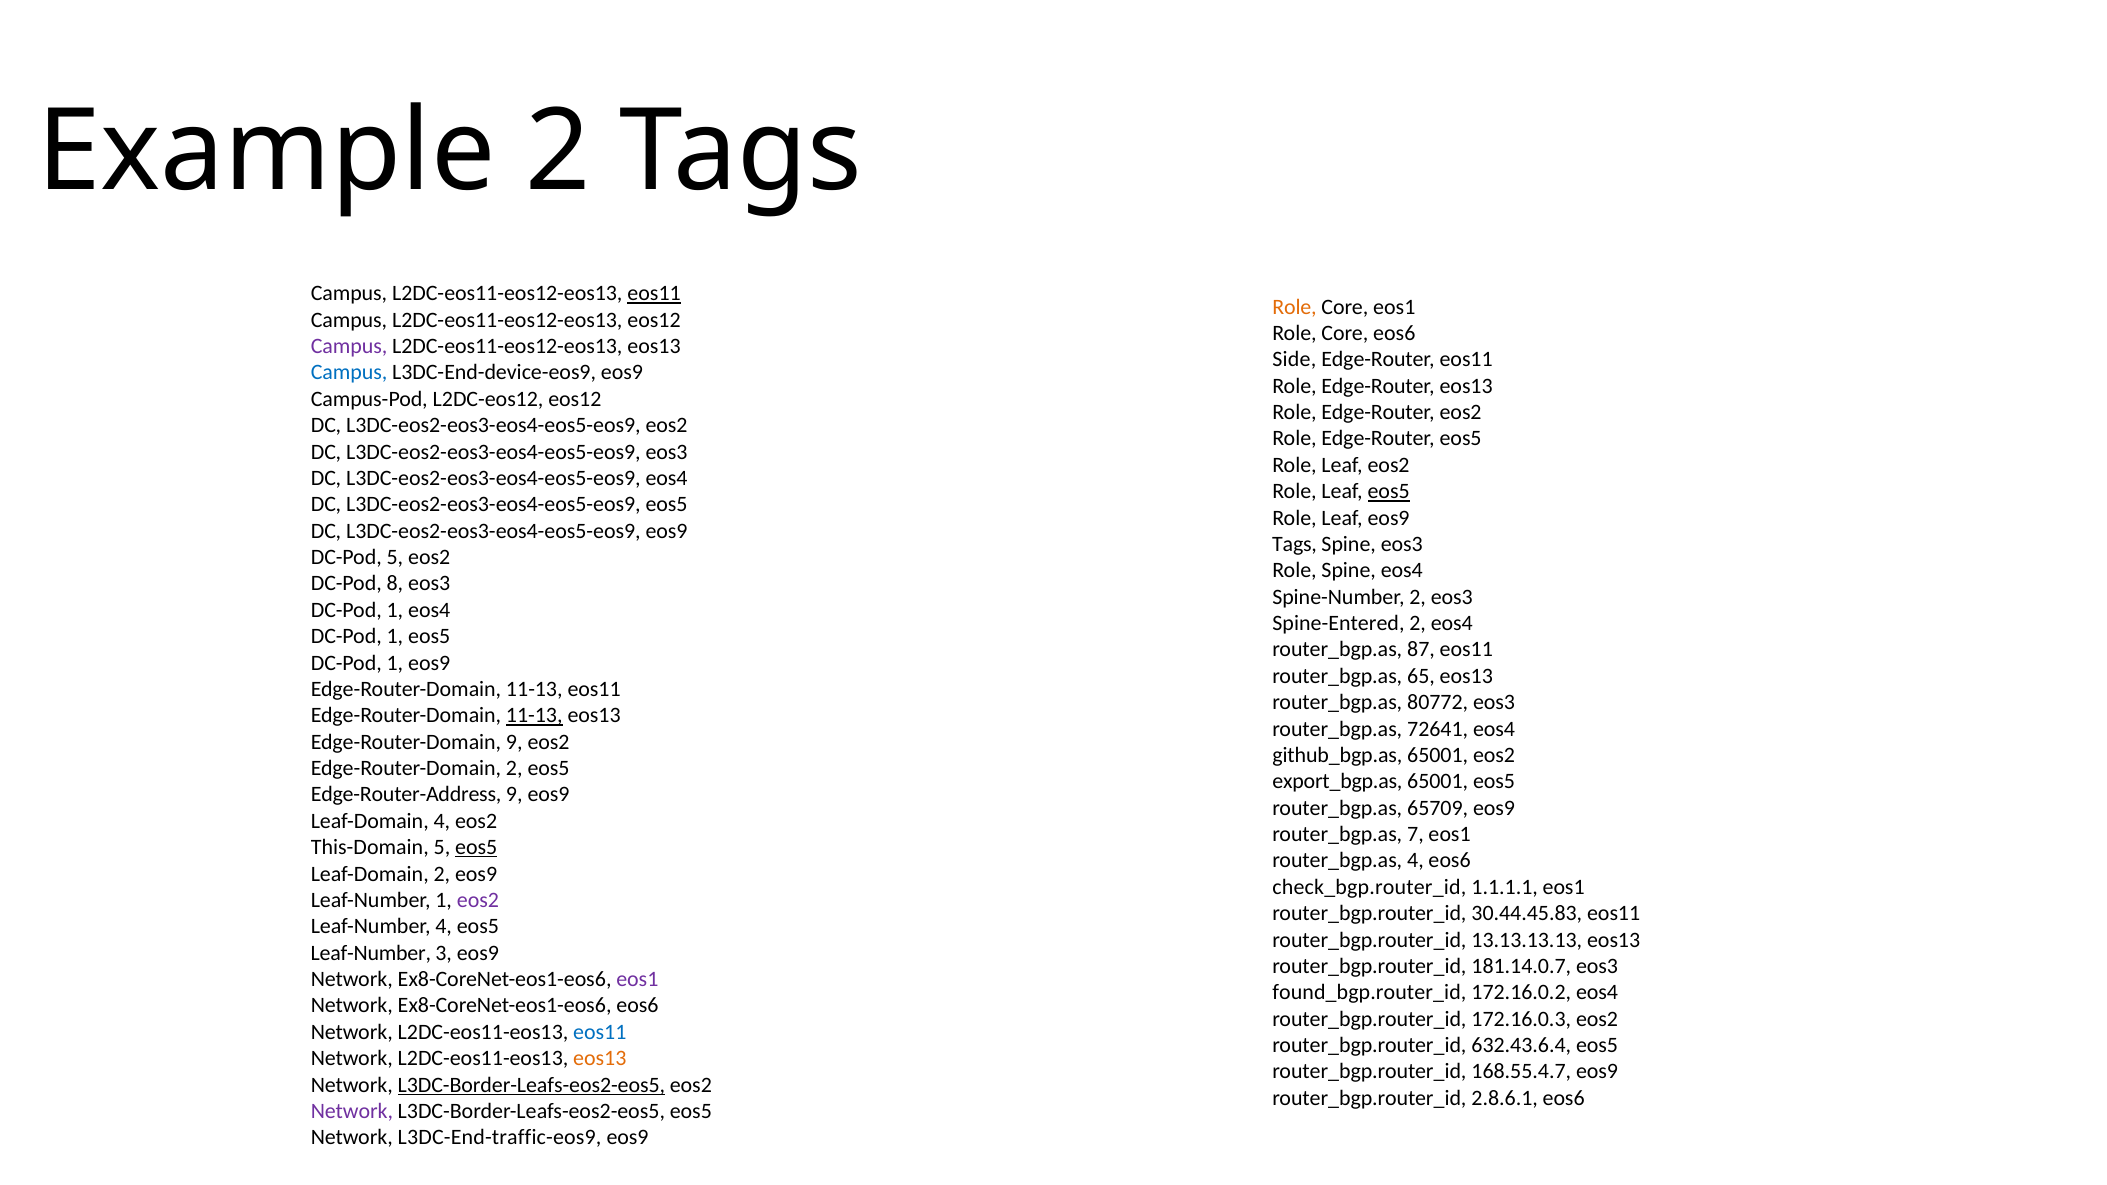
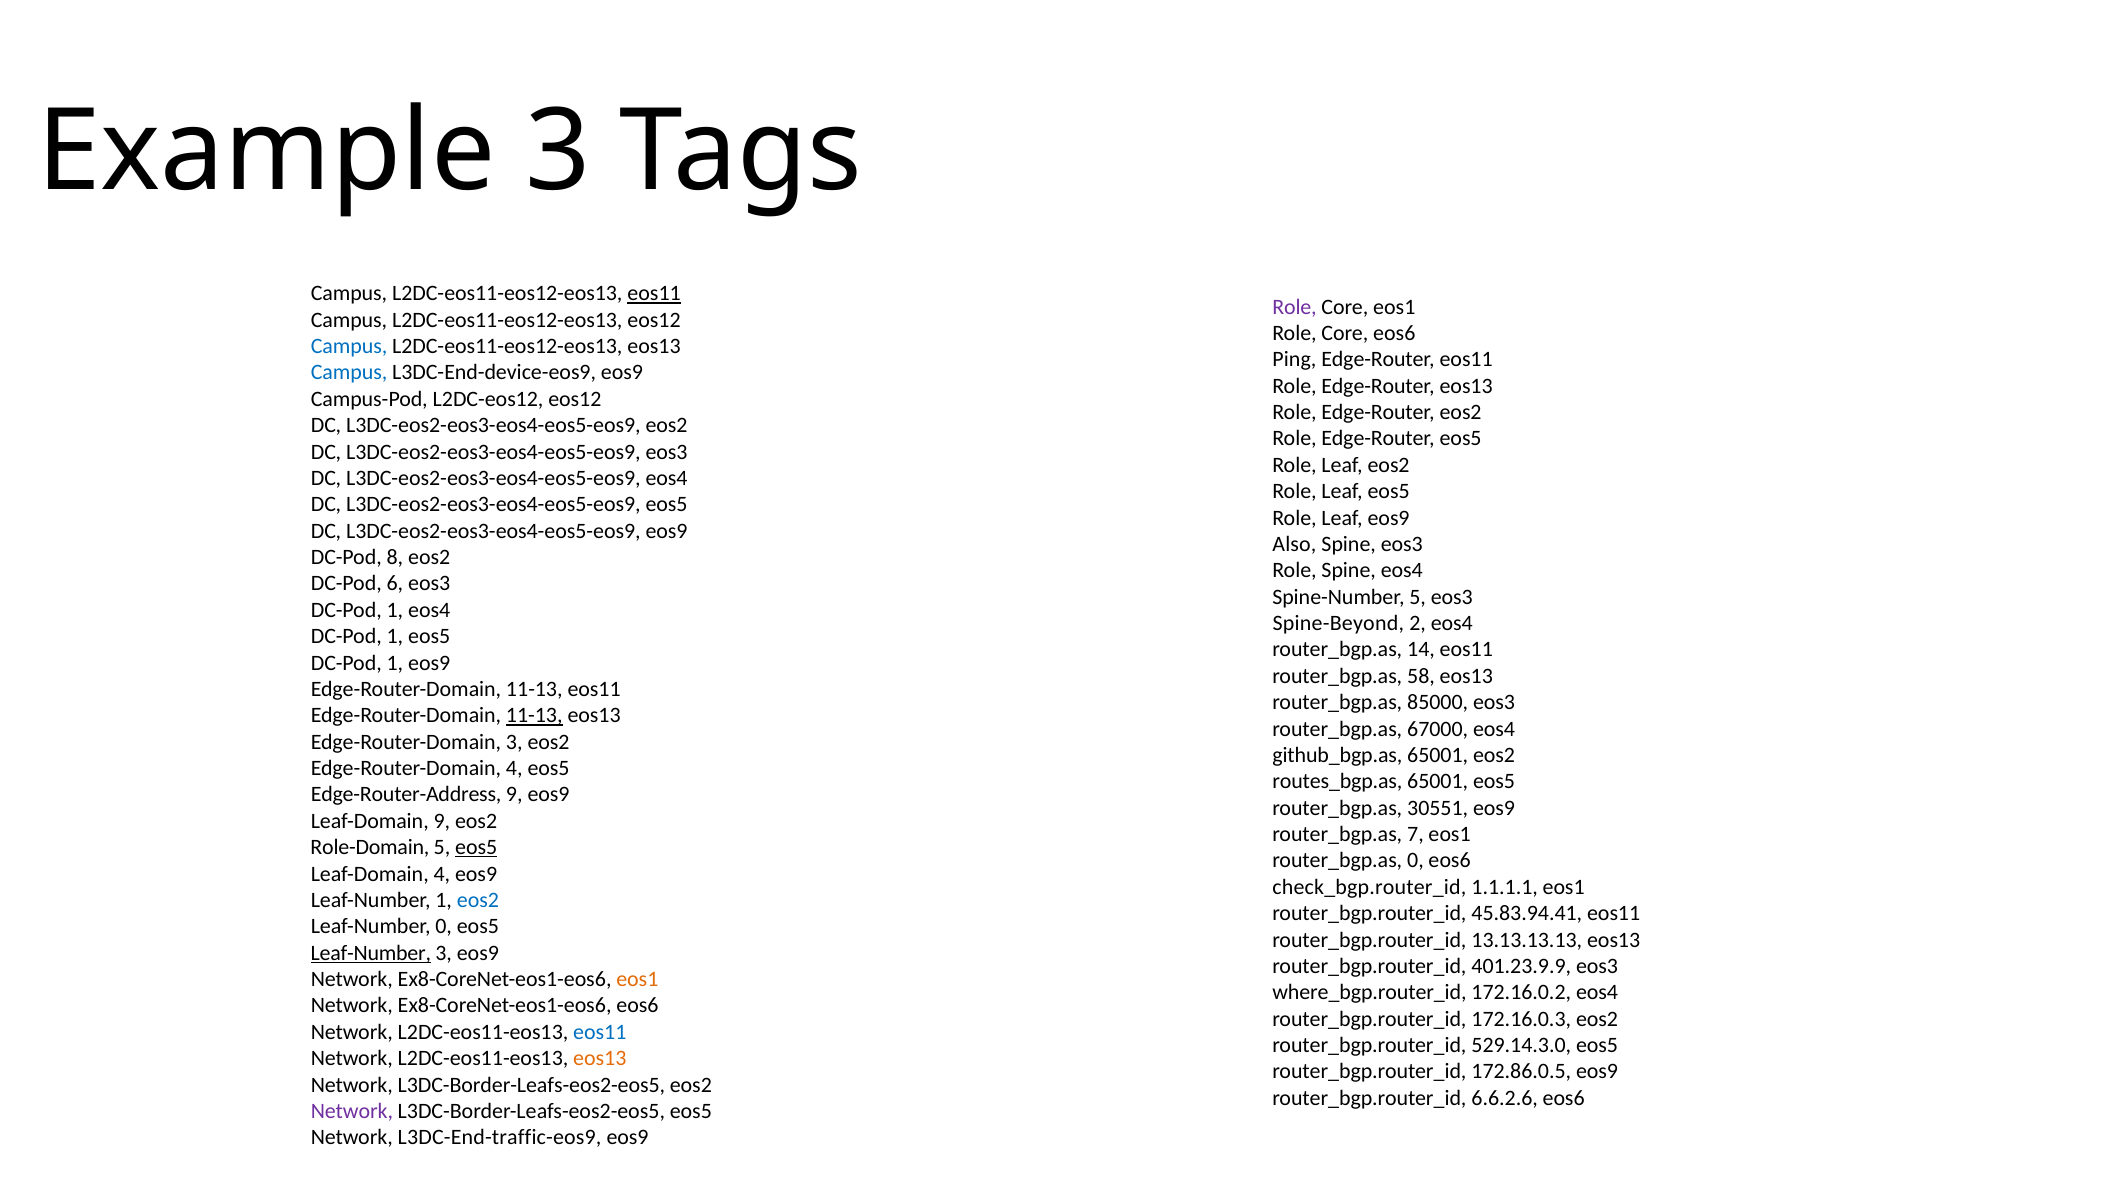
Example 2: 2 -> 3
Role at (1295, 307) colour: orange -> purple
Campus at (349, 346) colour: purple -> blue
Side: Side -> Ping
eos5 at (1389, 492) underline: present -> none
Tags at (1295, 544): Tags -> Also
DC-Pod 5: 5 -> 8
8: 8 -> 6
Spine-Number 2: 2 -> 5
Spine-Entered: Spine-Entered -> Spine-Beyond
87: 87 -> 14
65: 65 -> 58
80772: 80772 -> 85000
72641: 72641 -> 67000
Edge-Router-Domain 9: 9 -> 3
Edge-Router-Domain 2: 2 -> 4
export_bgp.as: export_bgp.as -> routes_bgp.as
65709: 65709 -> 30551
Leaf-Domain 4: 4 -> 9
This-Domain: This-Domain -> Role-Domain
router_bgp.as 4: 4 -> 0
Leaf-Domain 2: 2 -> 4
eos2 at (478, 900) colour: purple -> blue
30.44.45.83: 30.44.45.83 -> 45.83.94.41
Leaf-Number 4: 4 -> 0
Leaf-Number at (371, 953) underline: none -> present
181.14.0.7: 181.14.0.7 -> 401.23.9.9
eos1 at (637, 979) colour: purple -> orange
found_bgp.router_id: found_bgp.router_id -> where_bgp.router_id
632.43.6.4: 632.43.6.4 -> 529.14.3.0
168.55.4.7: 168.55.4.7 -> 172.86.0.5
L3DC-Border-Leafs-eos2-eos5 at (531, 1085) underline: present -> none
2.8.6.1: 2.8.6.1 -> 6.6.2.6
